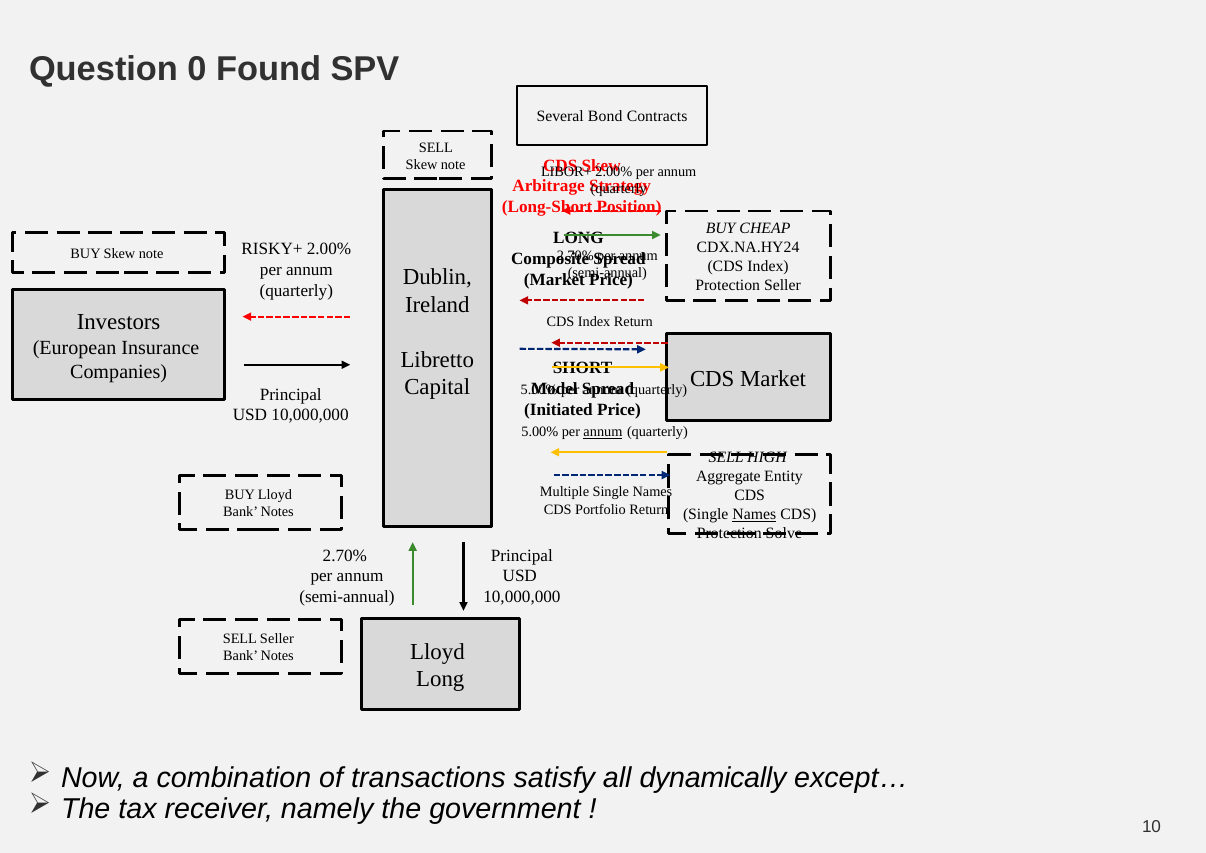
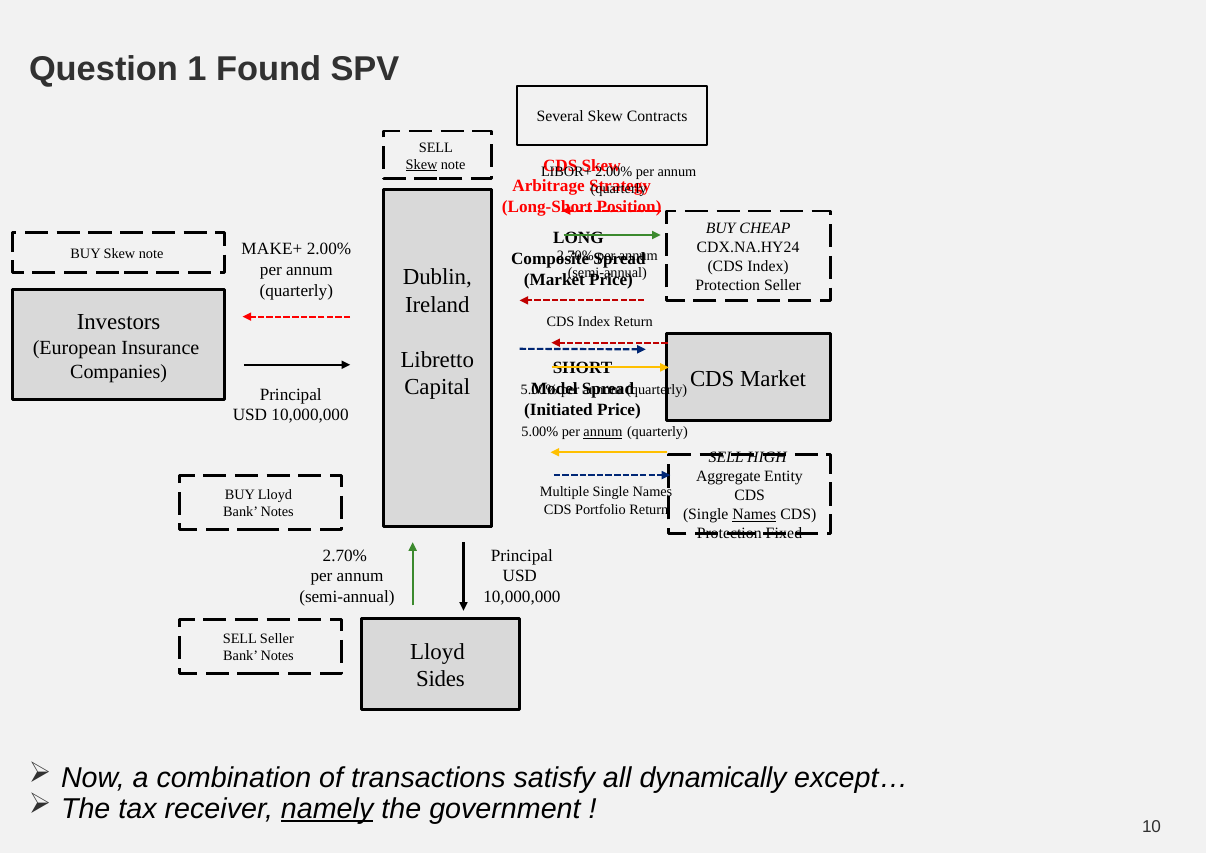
0: 0 -> 1
Several Bond: Bond -> Skew
Skew at (422, 164) underline: none -> present
RISKY+: RISKY+ -> MAKE+
Solve: Solve -> Fixed
Long at (440, 679): Long -> Sides
namely underline: none -> present
